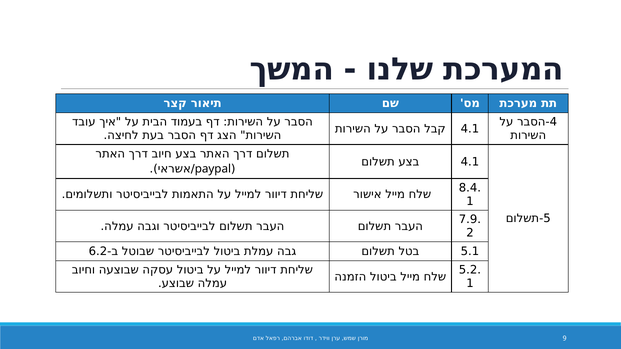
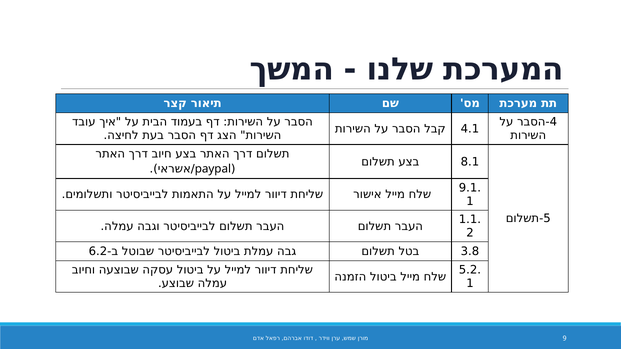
4.1 at (470, 162): 4.1 -> 8.1
8.4: 8.4 -> 9.1
7.9: 7.9 -> 1.1
5.1: 5.1 -> 3.8
